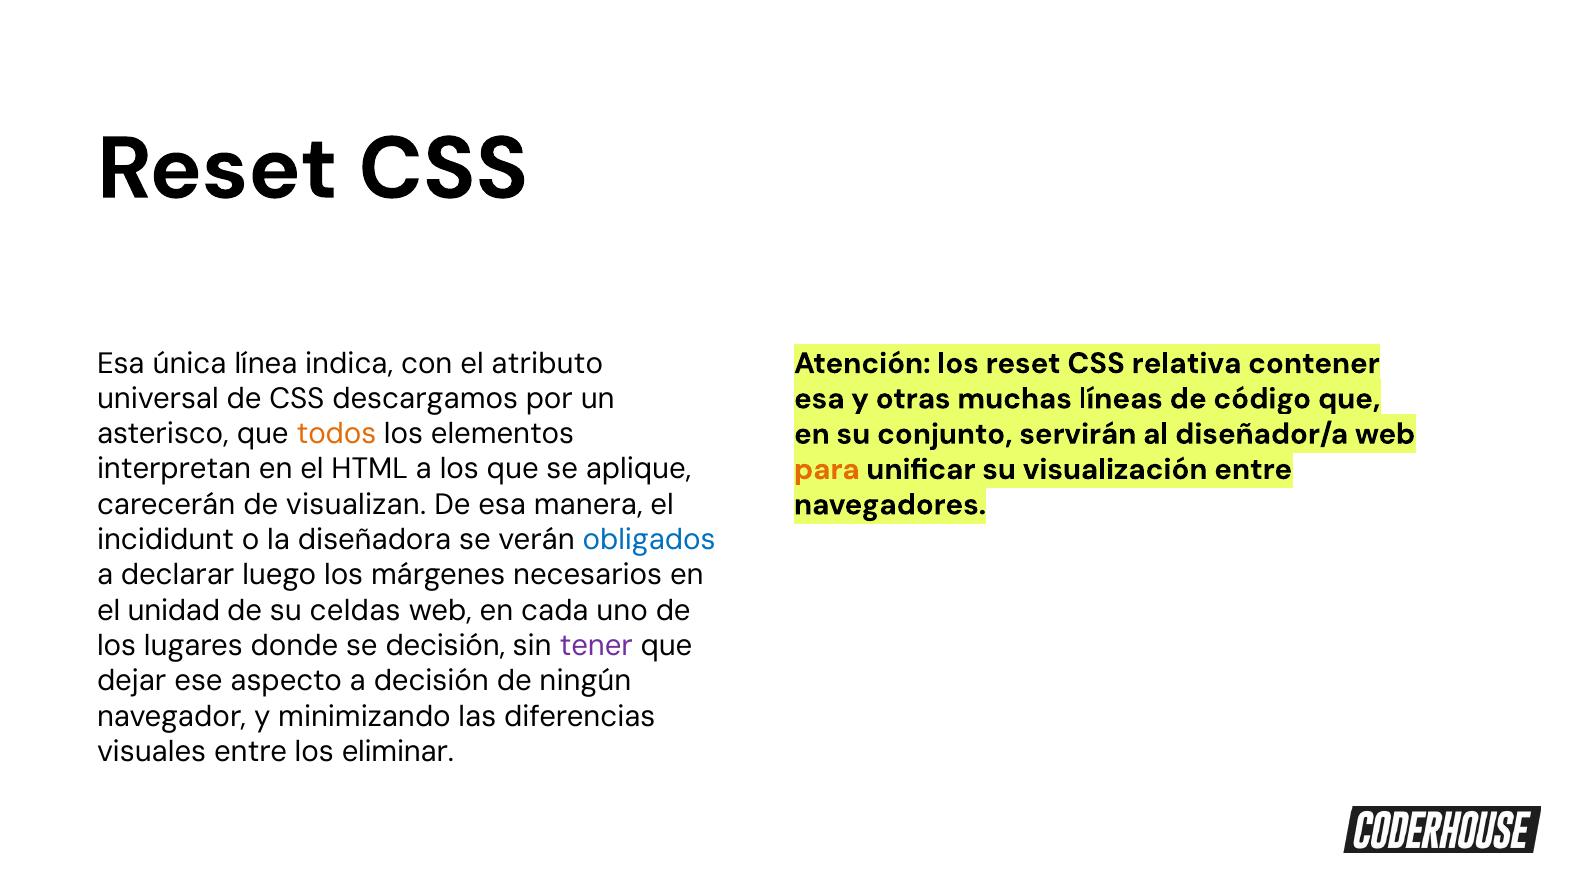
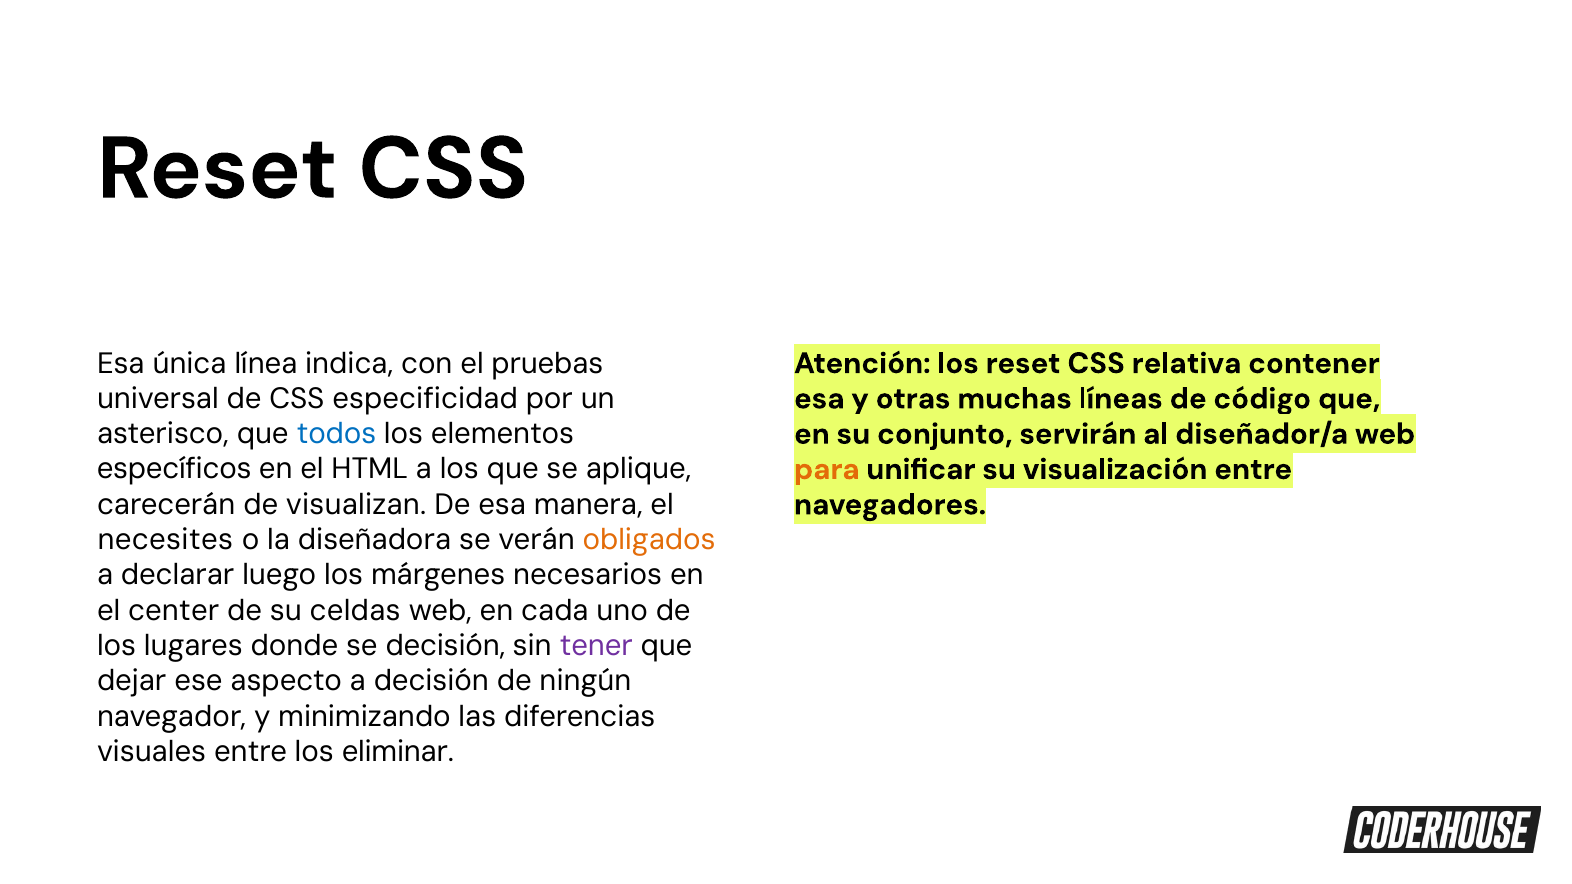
atributo: atributo -> pruebas
descargamos: descargamos -> especificidad
todos colour: orange -> blue
interpretan: interpretan -> específicos
incididunt: incididunt -> necesites
obligados colour: blue -> orange
unidad: unidad -> center
